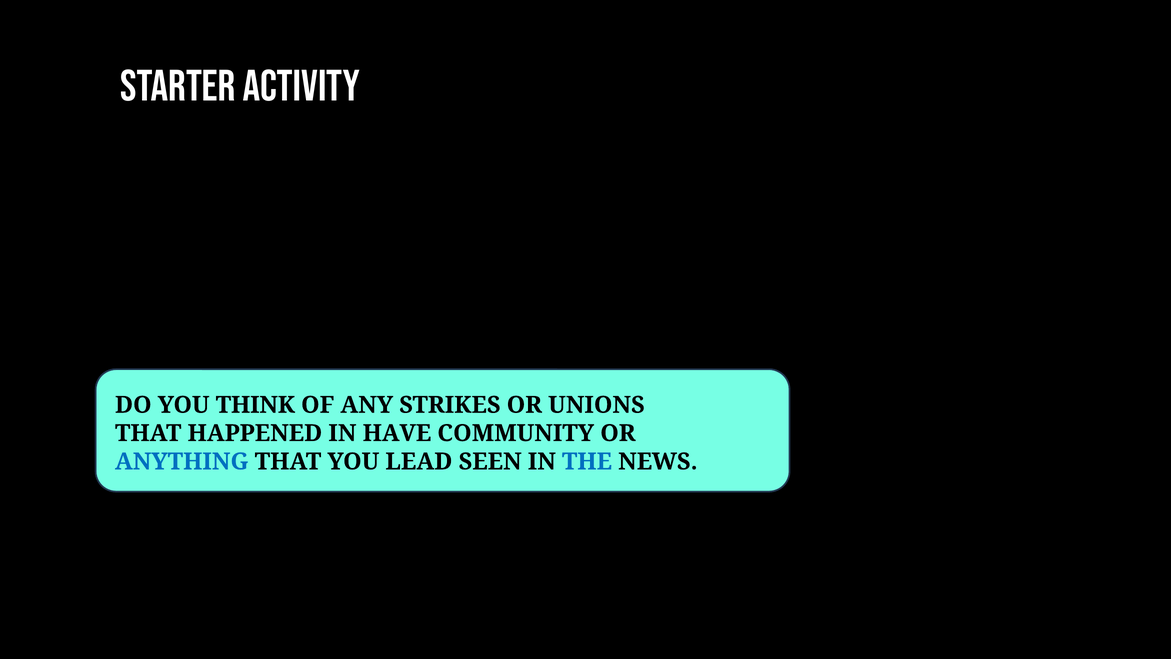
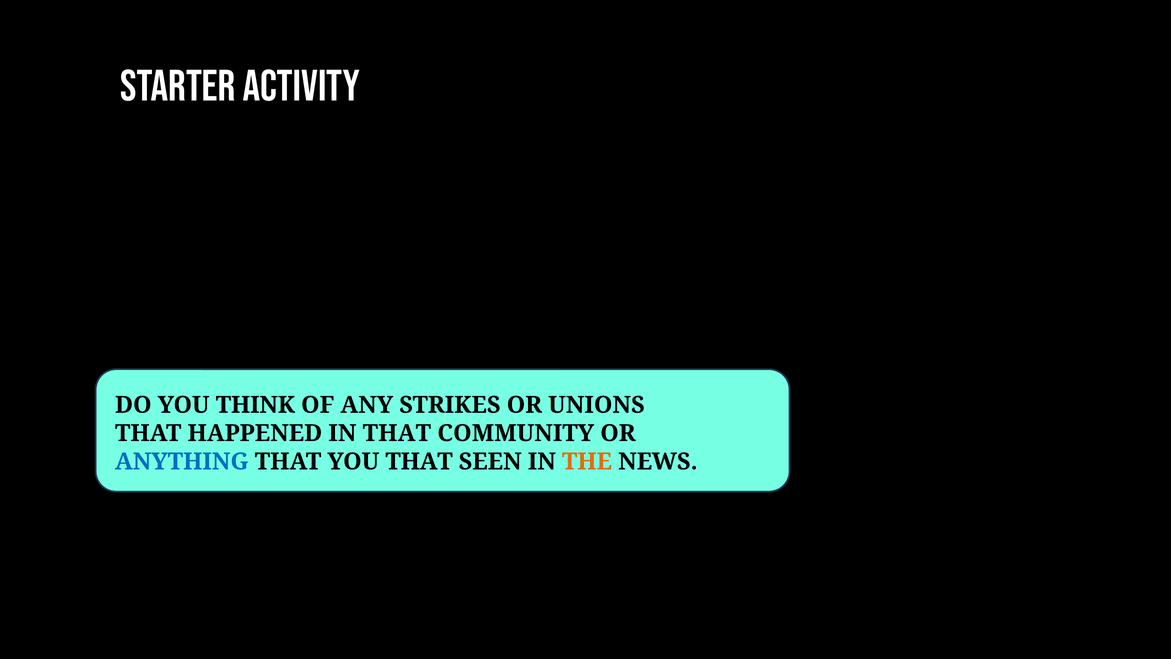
IN HAVE: HAVE -> THAT
YOU LEAD: LEAD -> THAT
THE colour: blue -> orange
